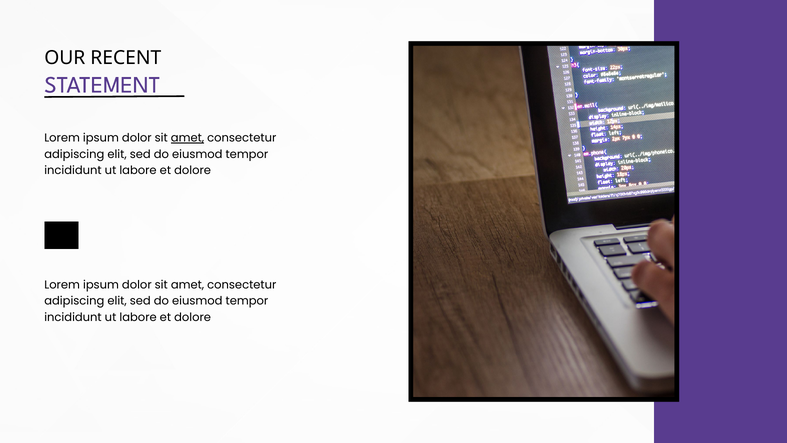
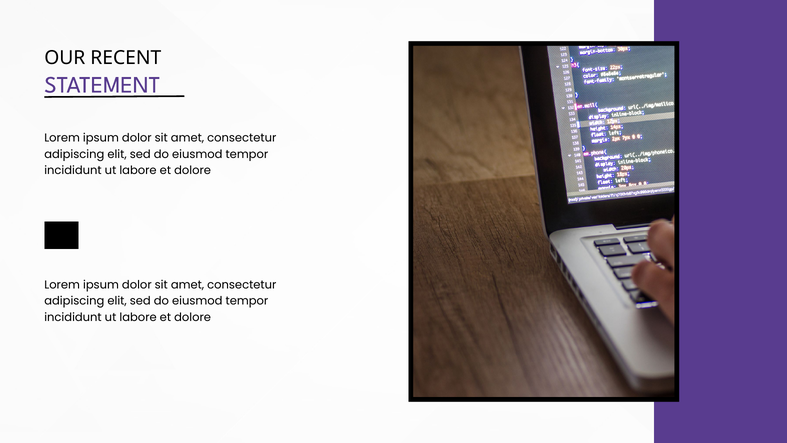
amet at (187, 138) underline: present -> none
